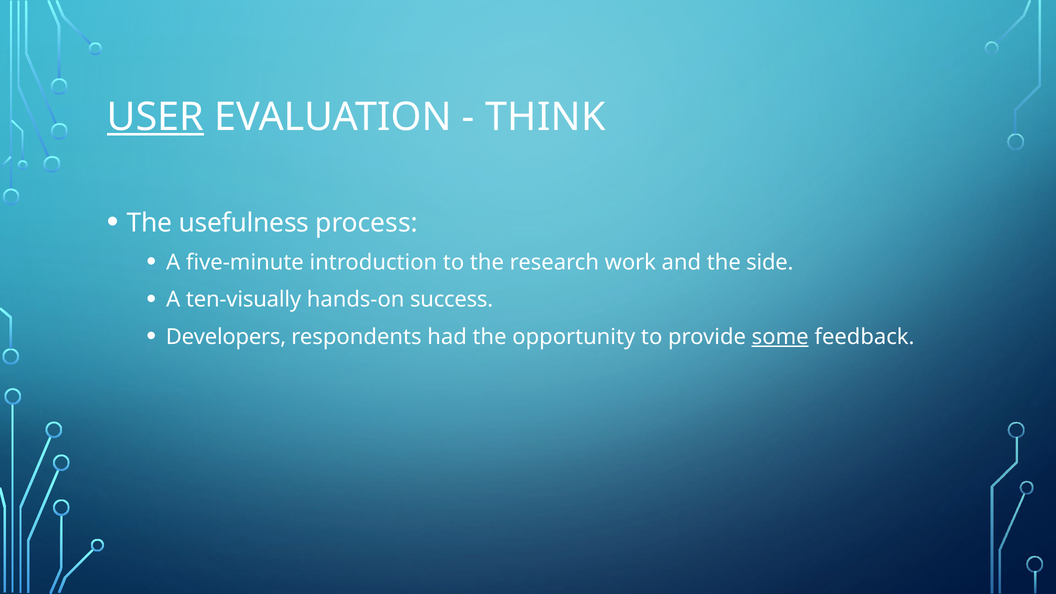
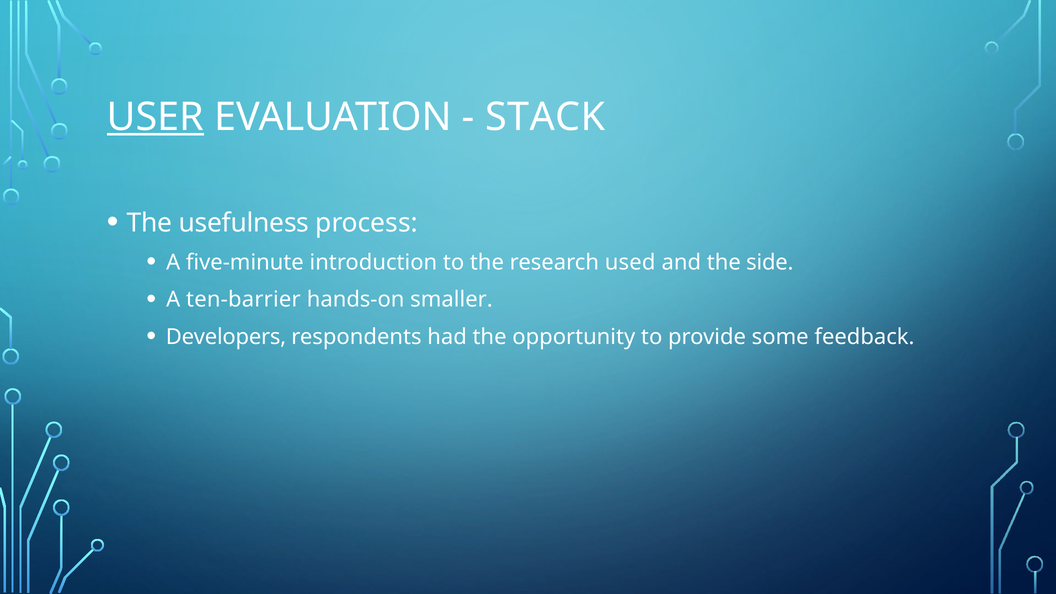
THINK: THINK -> STACK
work: work -> used
ten-visually: ten-visually -> ten-barrier
success: success -> smaller
some underline: present -> none
